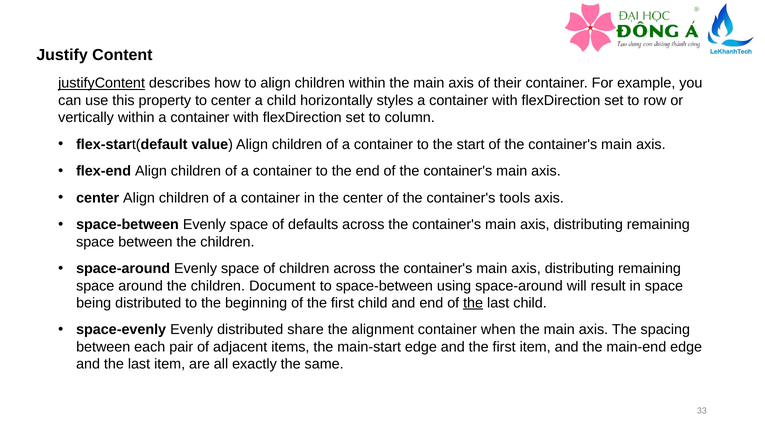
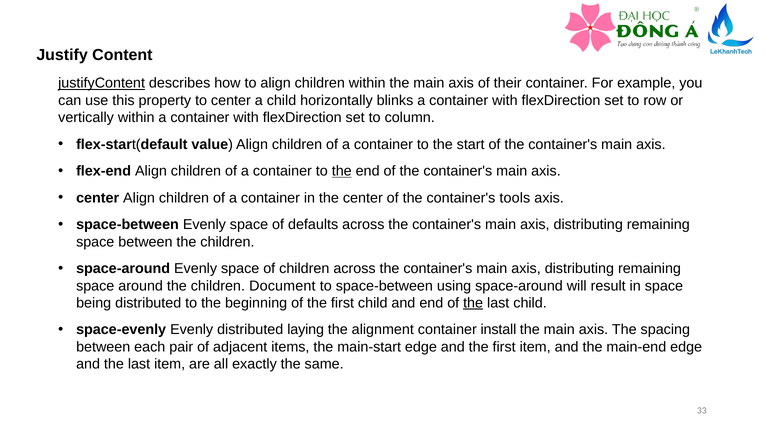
styles: styles -> blinks
the at (342, 171) underline: none -> present
share: share -> laying
when: when -> install
